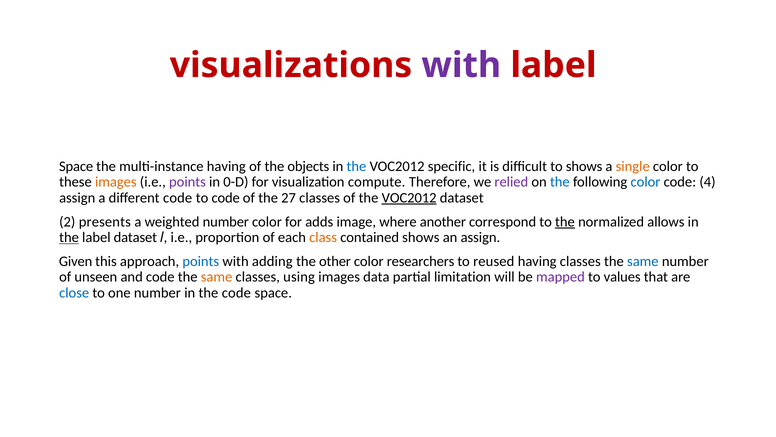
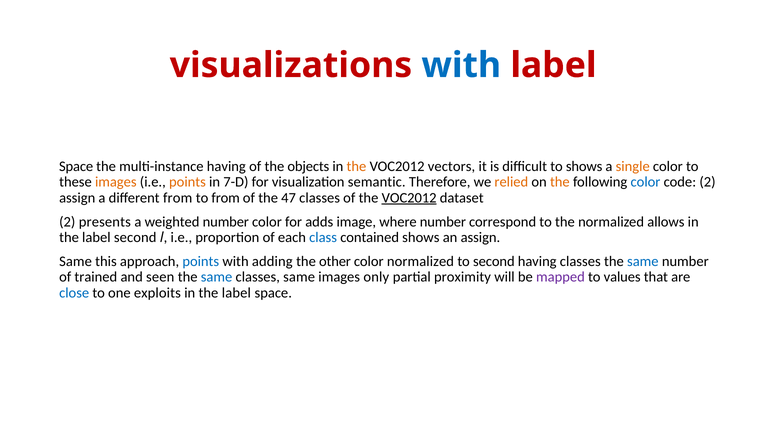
with at (461, 65) colour: purple -> blue
the at (356, 166) colour: blue -> orange
specific: specific -> vectors
points at (187, 182) colour: purple -> orange
0-D: 0-D -> 7-D
compute: compute -> semantic
relied colour: purple -> orange
the at (560, 182) colour: blue -> orange
code 4: 4 -> 2
different code: code -> from
to code: code -> from
27: 27 -> 47
where another: another -> number
the at (565, 221) underline: present -> none
the at (69, 237) underline: present -> none
label dataset: dataset -> second
class colour: orange -> blue
Given at (76, 261): Given -> Same
color researchers: researchers -> normalized
to reused: reused -> second
unseen: unseen -> trained
and code: code -> seen
same at (217, 277) colour: orange -> blue
classes using: using -> same
data: data -> only
limitation: limitation -> proximity
one number: number -> exploits
code at (236, 292): code -> label
